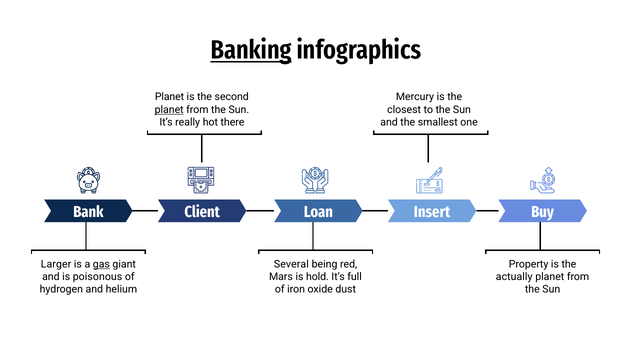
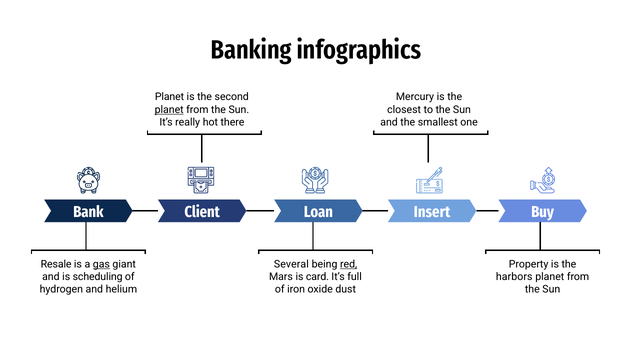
Banking underline: present -> none
Larger: Larger -> Resale
red underline: none -> present
poisonous: poisonous -> scheduling
hold: hold -> card
actually: actually -> harbors
